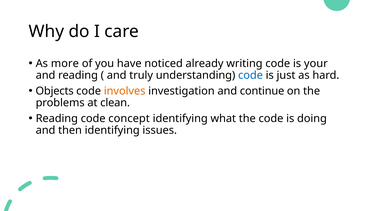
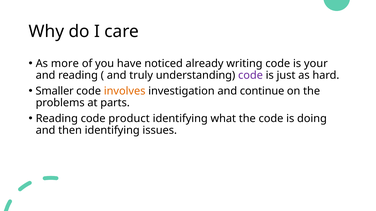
code at (250, 75) colour: blue -> purple
Objects: Objects -> Smaller
clean: clean -> parts
concept: concept -> product
